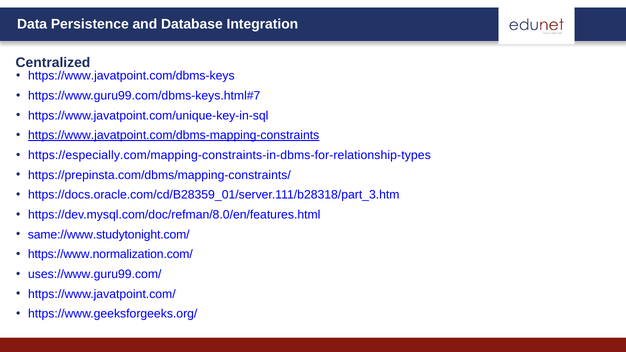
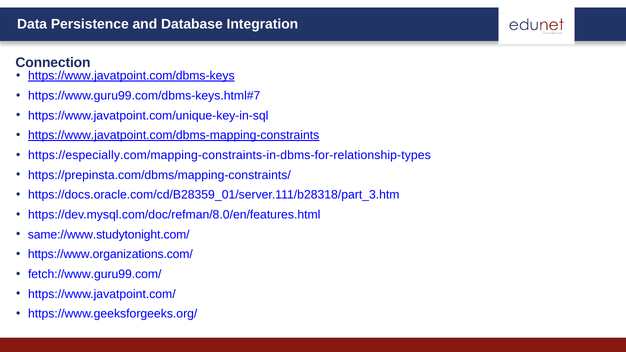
Centralized: Centralized -> Connection
https://www.javatpoint.com/dbms-keys underline: none -> present
https://www.normalization.com/: https://www.normalization.com/ -> https://www.organizations.com/
uses://www.guru99.com/: uses://www.guru99.com/ -> fetch://www.guru99.com/
